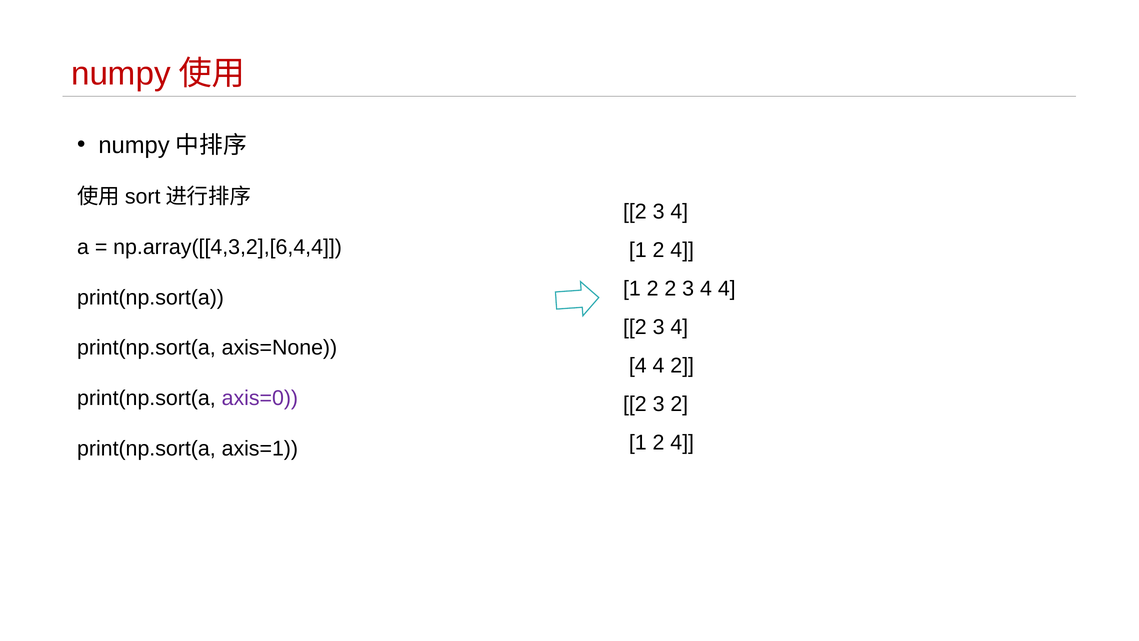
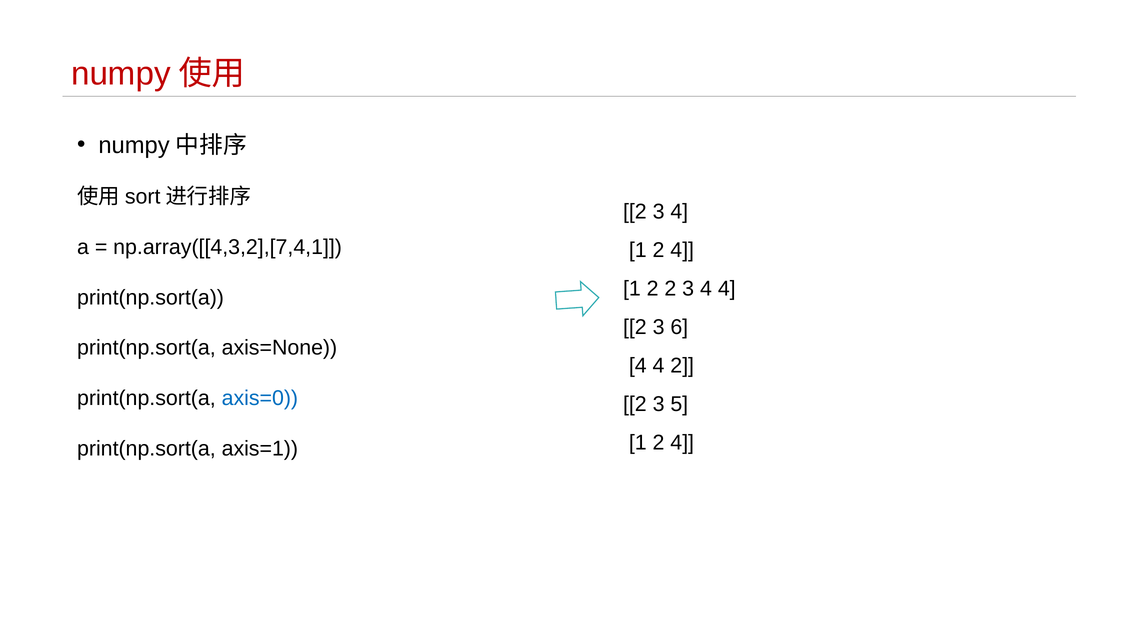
np.array([[4,3,2],[6,4,4: np.array([[4,3,2],[6,4,4 -> np.array([[4,3,2],[7,4,1
4 at (679, 327): 4 -> 6
axis=0 colour: purple -> blue
3 2: 2 -> 5
